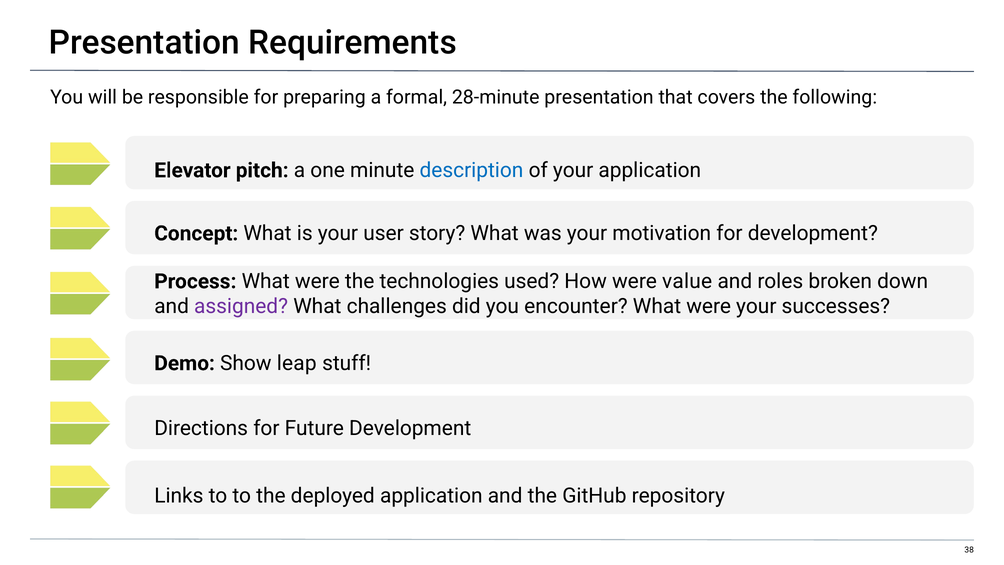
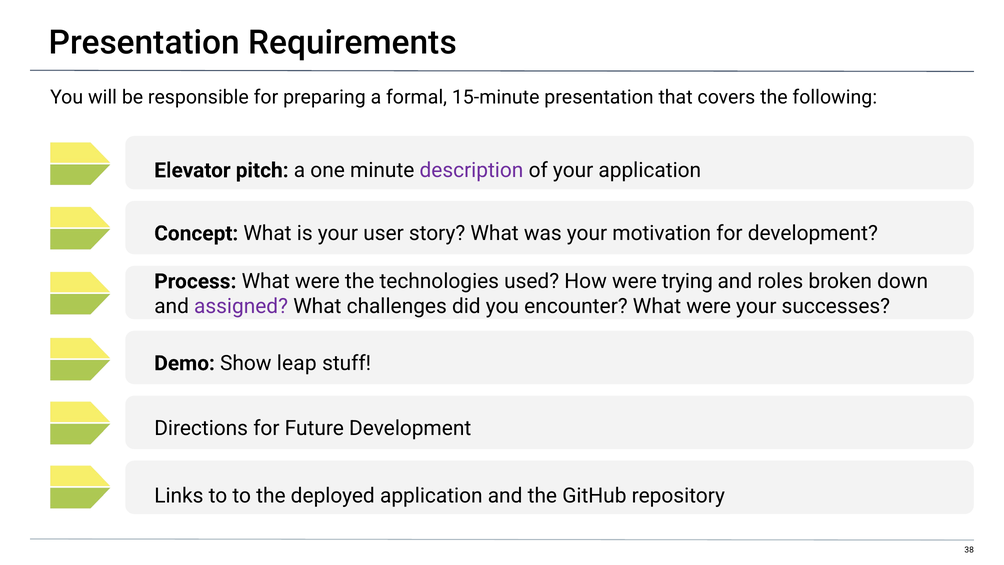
28-minute: 28-minute -> 15-minute
description colour: blue -> purple
value: value -> trying
